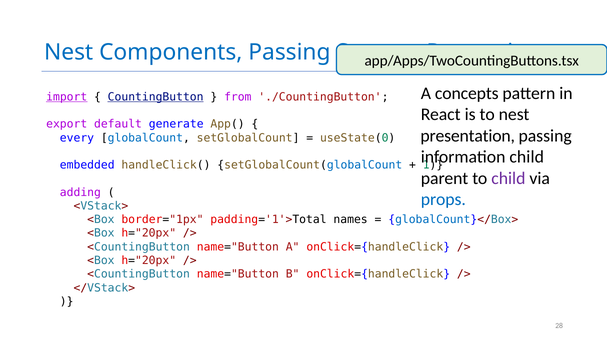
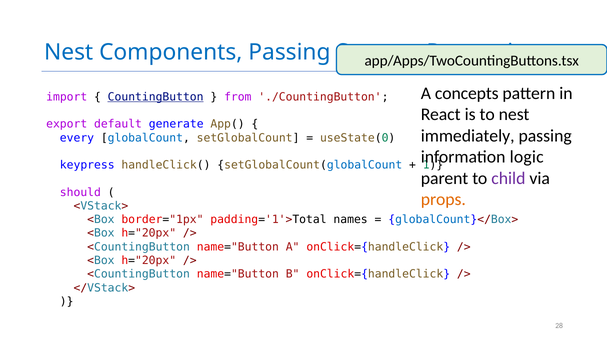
import underline: present -> none
presentation: presentation -> immediately
child at (527, 157): child -> logic
embedded: embedded -> keypress
adding: adding -> should
props colour: blue -> orange
